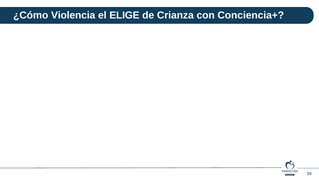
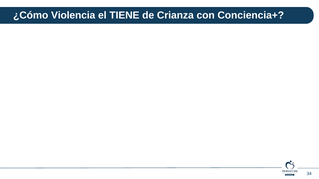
ELIGE: ELIGE -> TIENE
